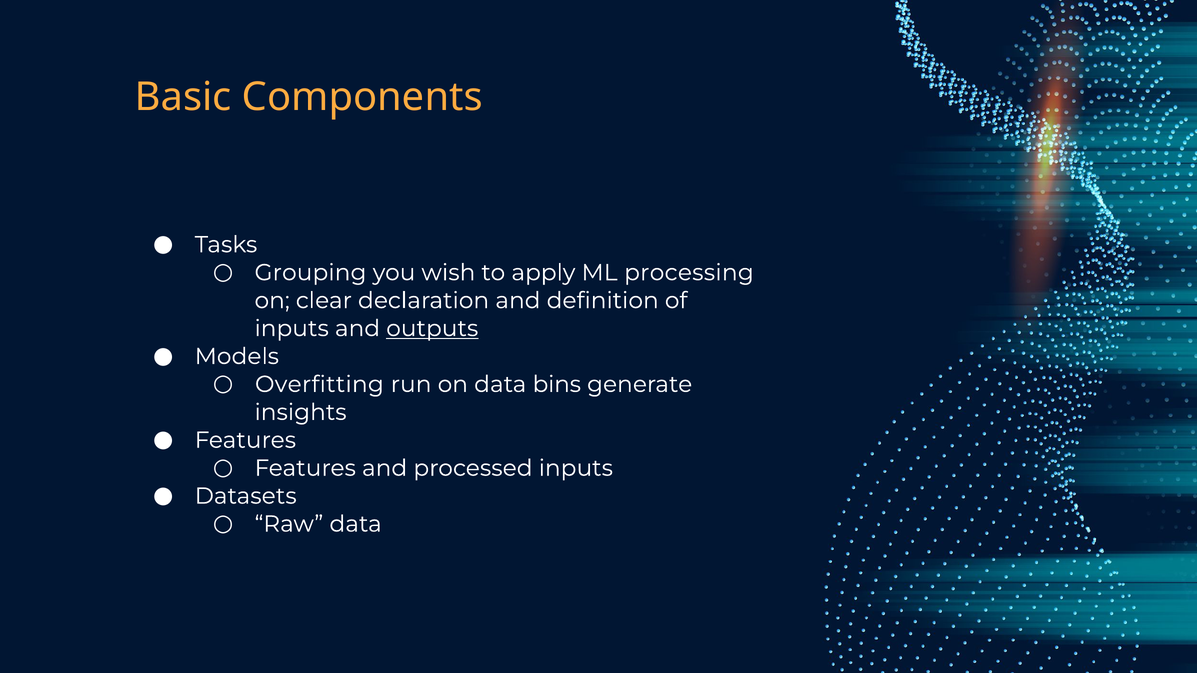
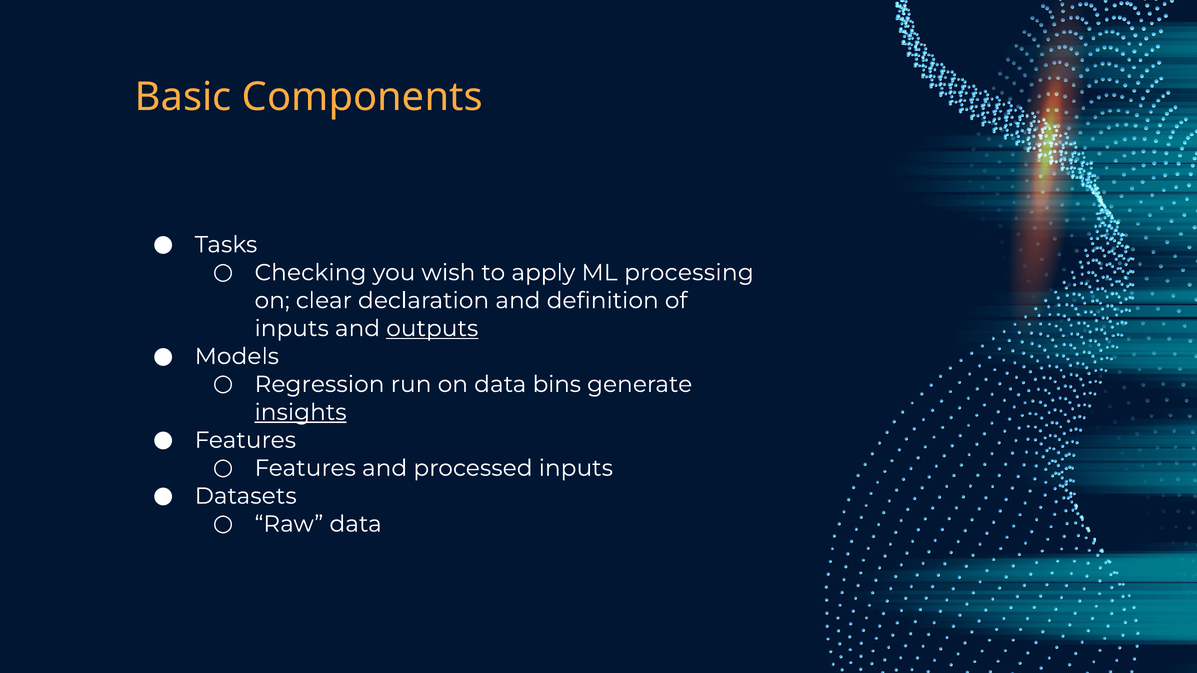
Grouping: Grouping -> Checking
Overfitting: Overfitting -> Regression
insights underline: none -> present
